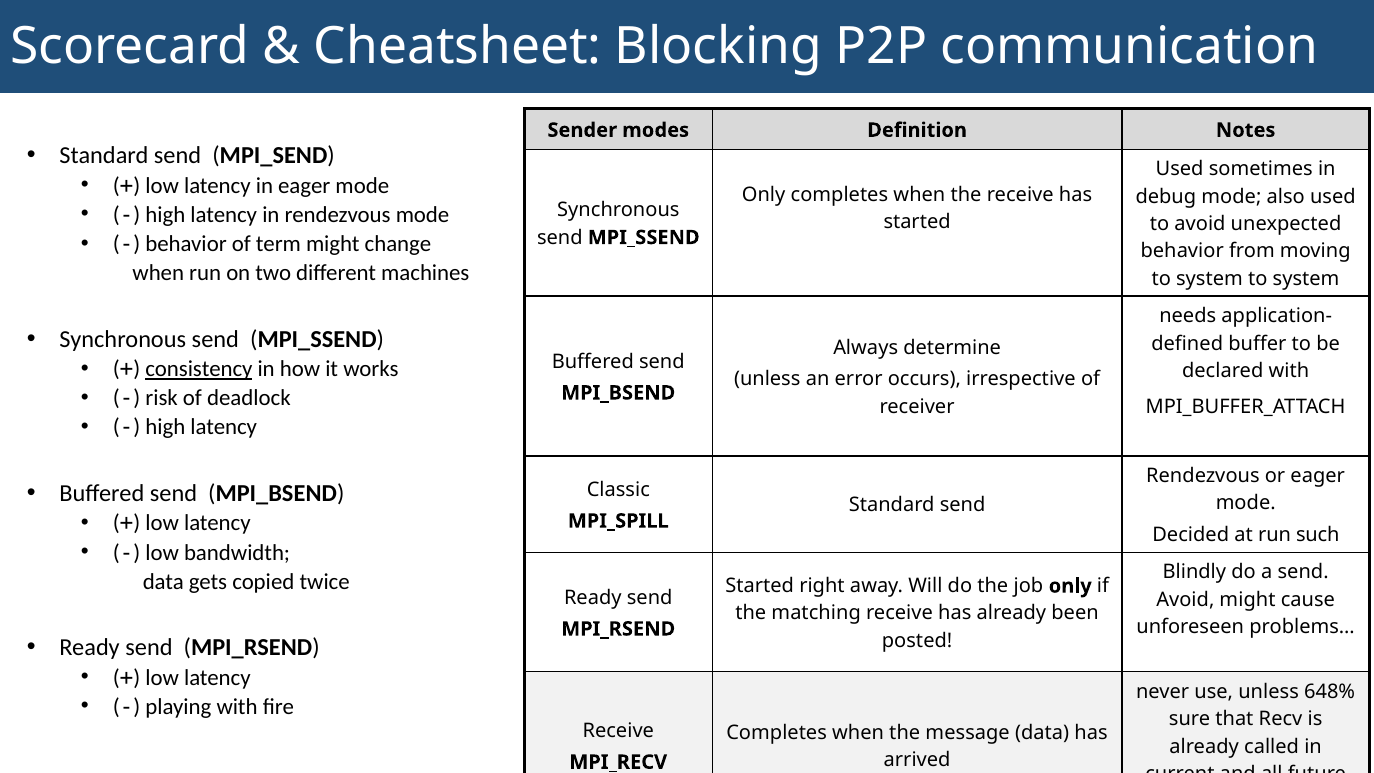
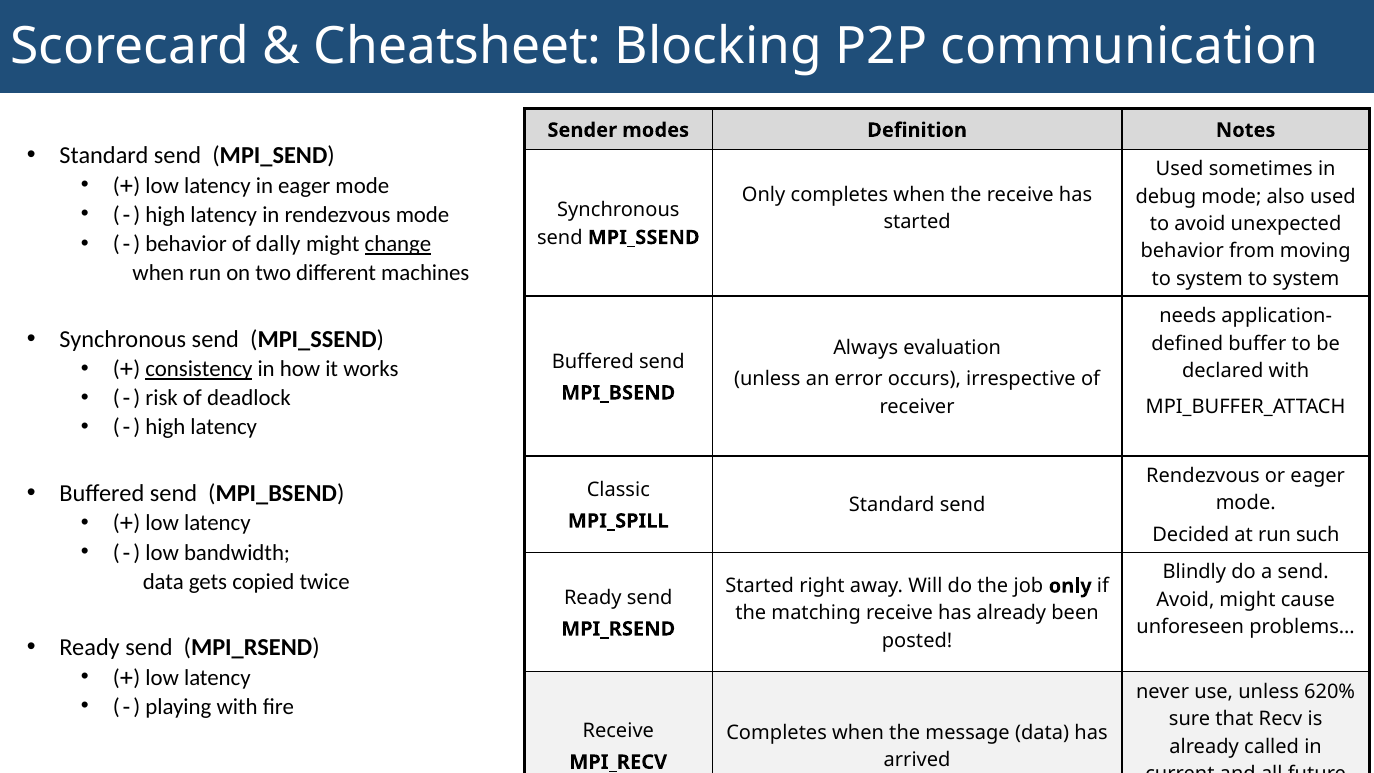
term: term -> dally
change underline: none -> present
determine: determine -> evaluation
648%: 648% -> 620%
